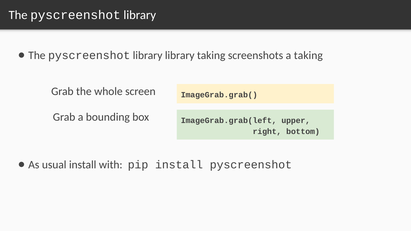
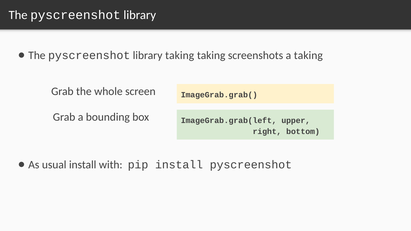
library library: library -> taking
